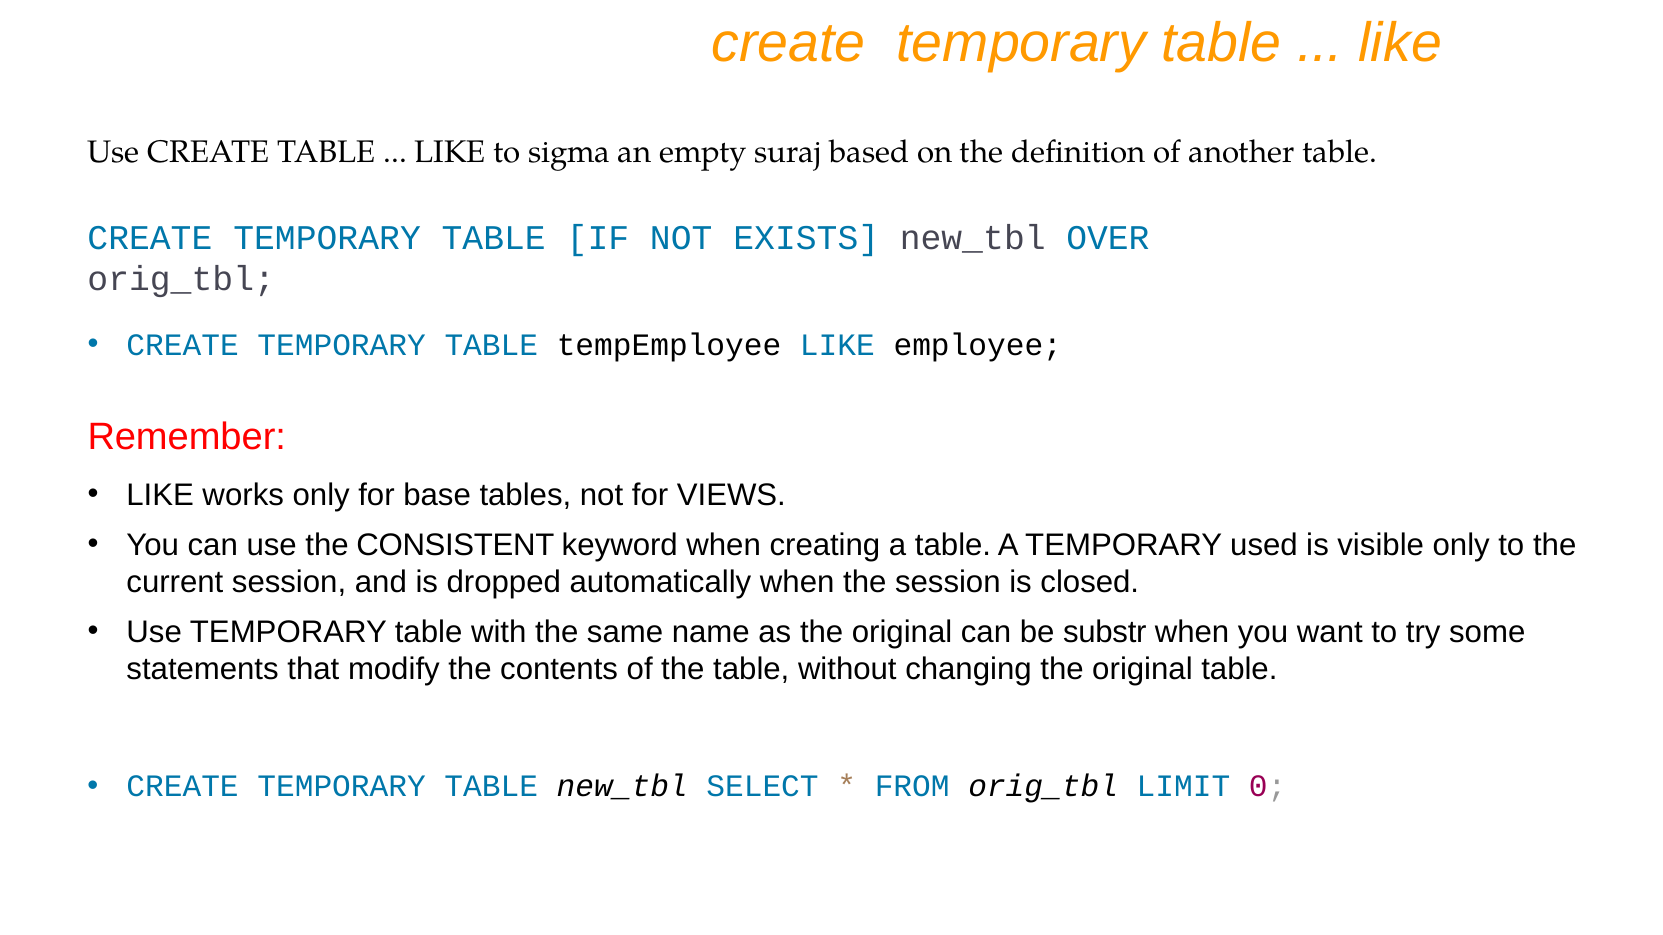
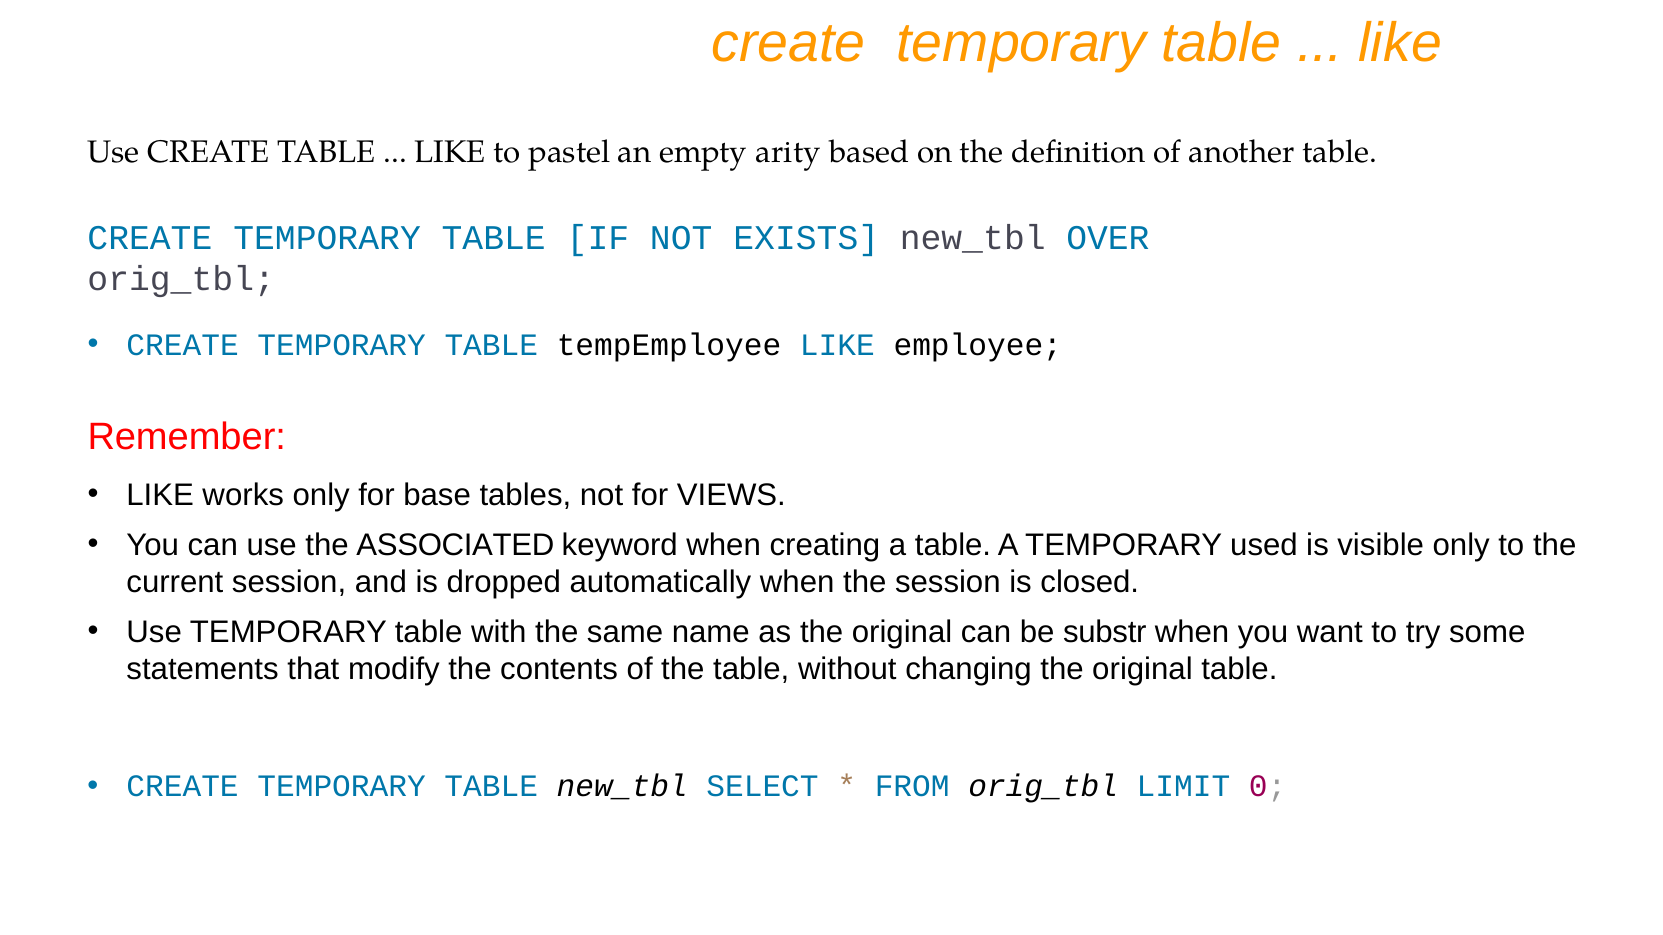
sigma: sigma -> pastel
suraj: suraj -> arity
CONSISTENT: CONSISTENT -> ASSOCIATED
